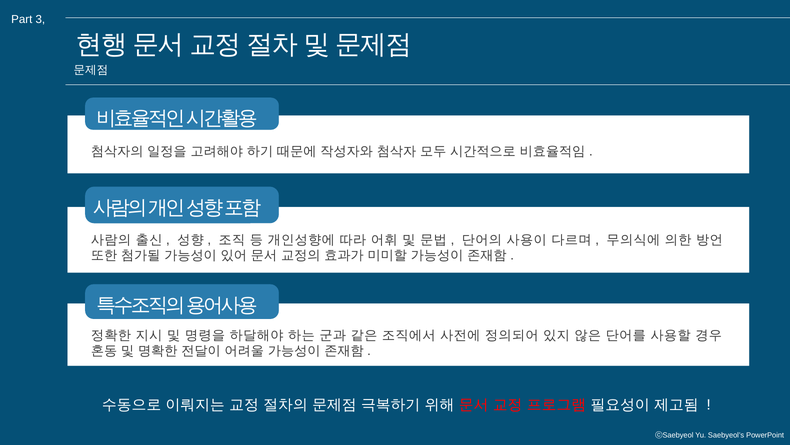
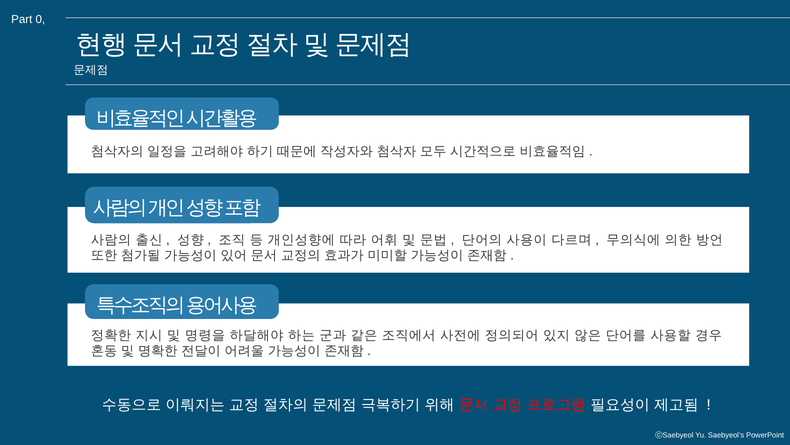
3: 3 -> 0
